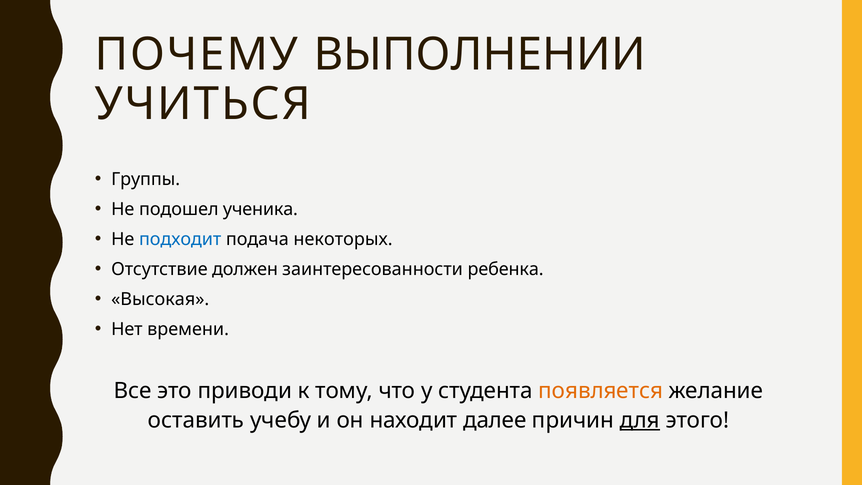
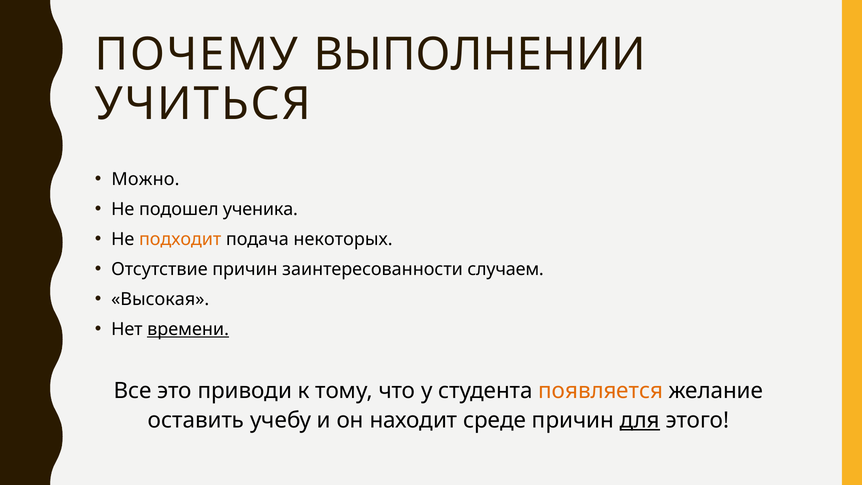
Группы: Группы -> Можно
подходит colour: blue -> orange
Отсутствие должен: должен -> причин
ребенка: ребенка -> случаем
времени underline: none -> present
далее: далее -> среде
